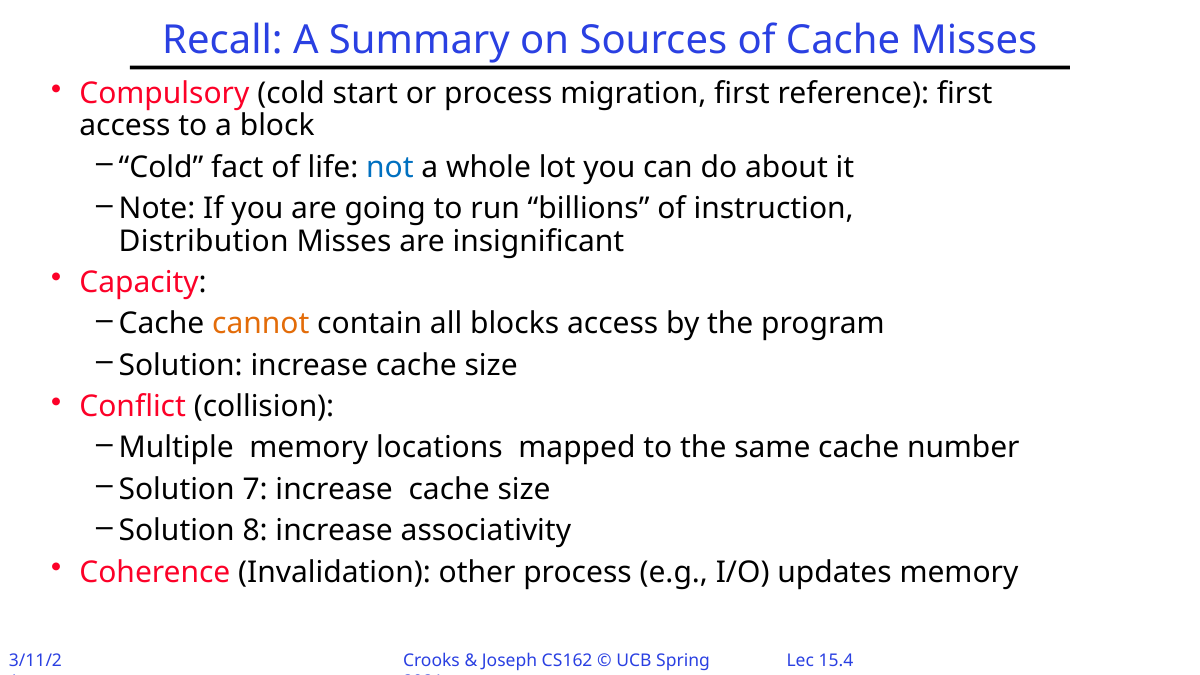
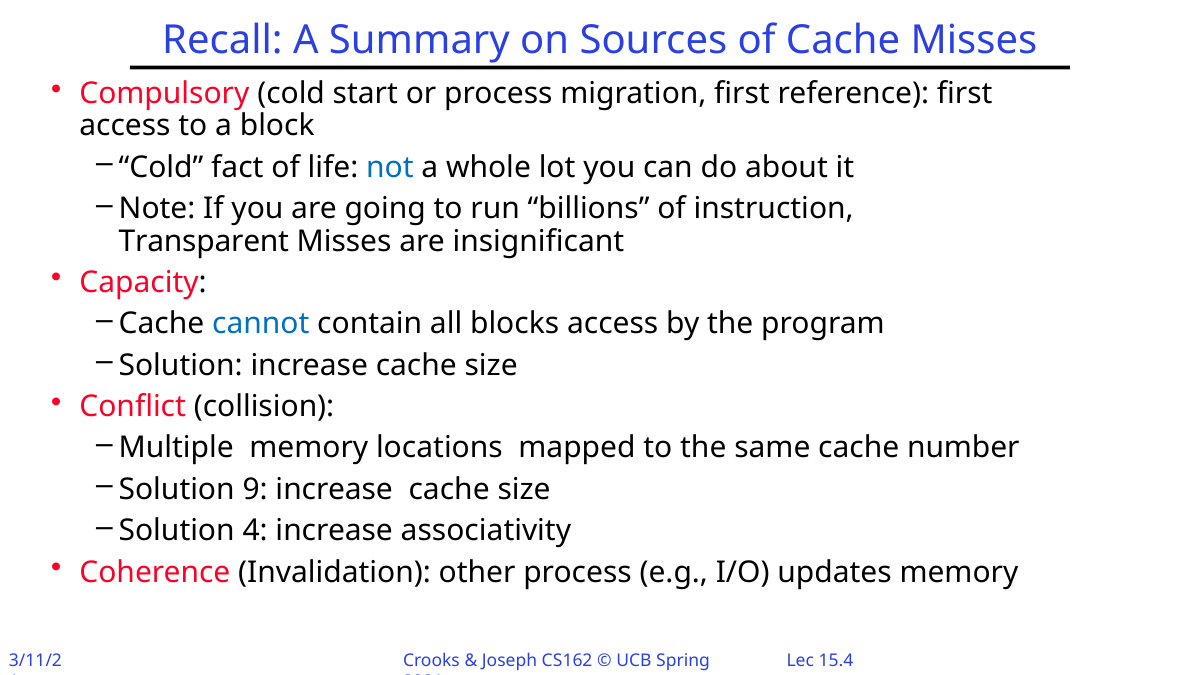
Distribution: Distribution -> Transparent
cannot colour: orange -> blue
7: 7 -> 9
8: 8 -> 4
